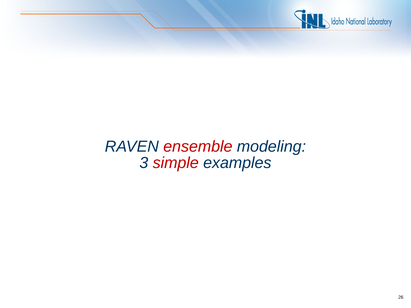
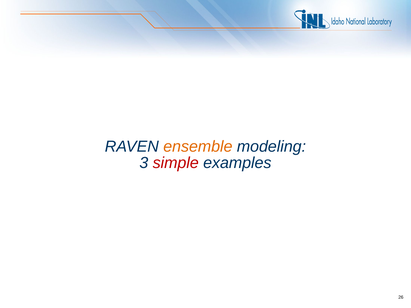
ensemble colour: red -> orange
